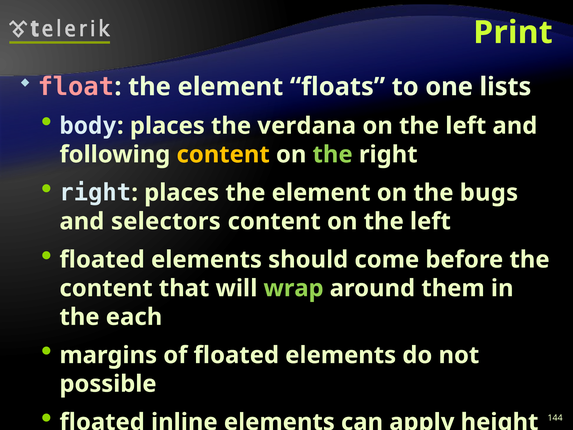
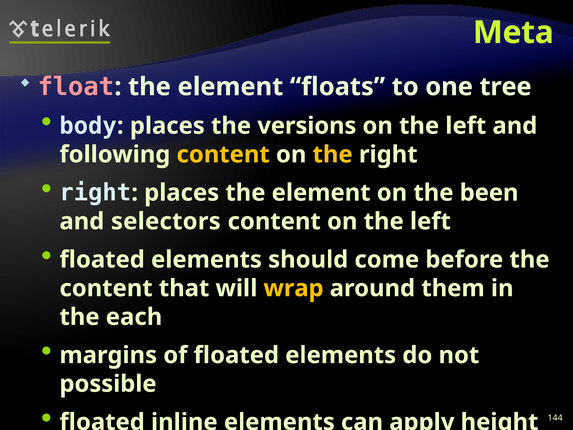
Print: Print -> Meta
lists: lists -> tree
verdana: verdana -> versions
the at (333, 154) colour: light green -> yellow
bugs: bugs -> been
wrap colour: light green -> yellow
